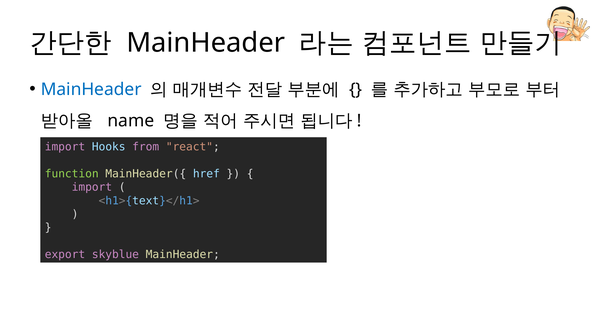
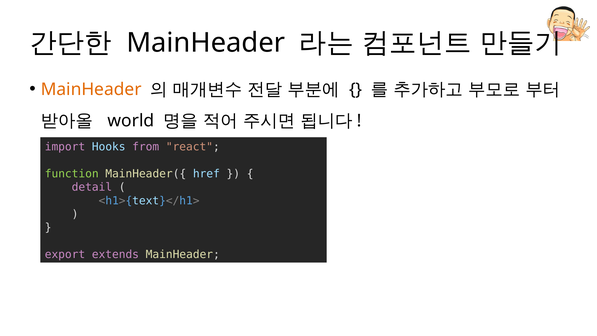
MainHeader at (91, 89) colour: blue -> orange
name: name -> world
import at (92, 187): import -> detail
skyblue: skyblue -> extends
